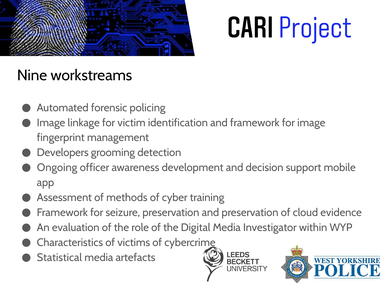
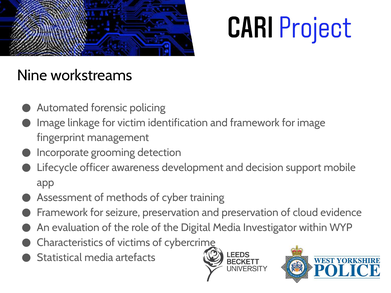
Developers: Developers -> Incorporate
Ongoing: Ongoing -> Lifecycle
